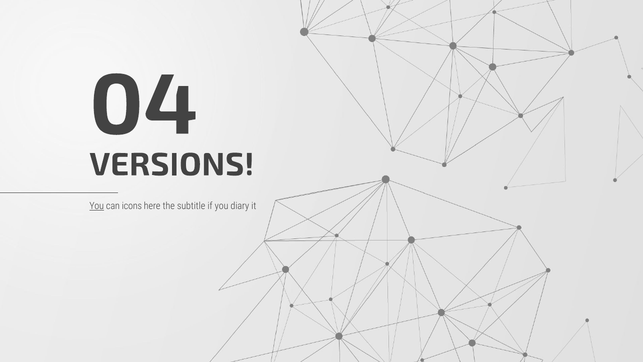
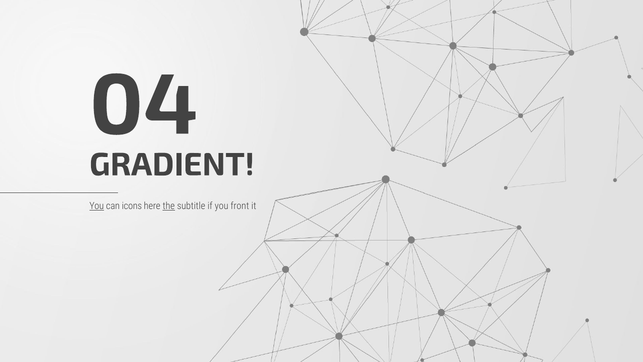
VERSIONS: VERSIONS -> GRADIENT
the underline: none -> present
diary: diary -> front
